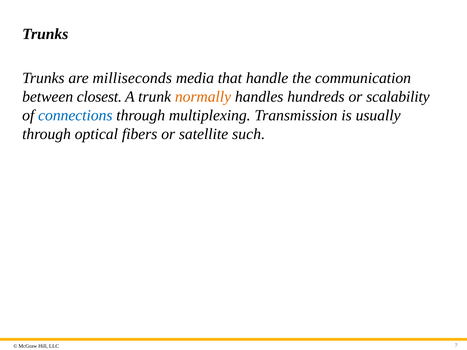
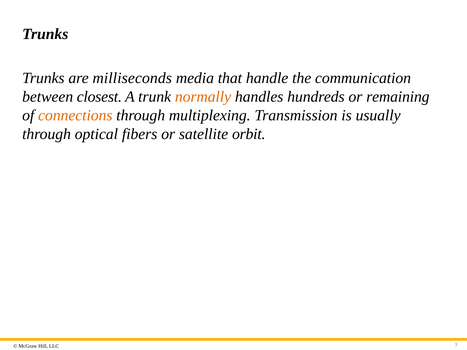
scalability: scalability -> remaining
connections colour: blue -> orange
such: such -> orbit
